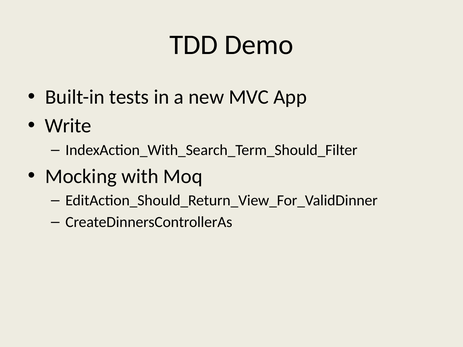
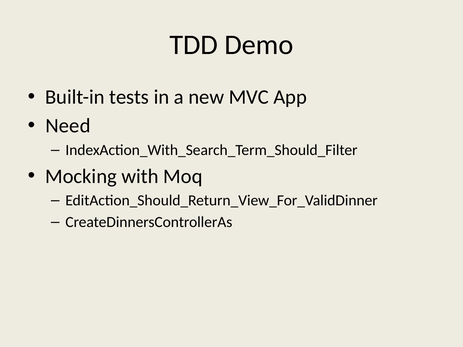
Write: Write -> Need
